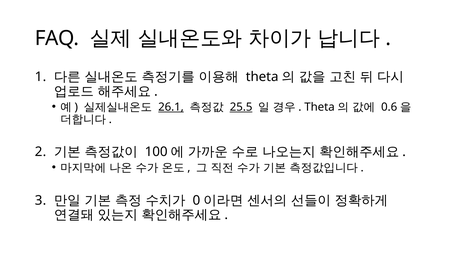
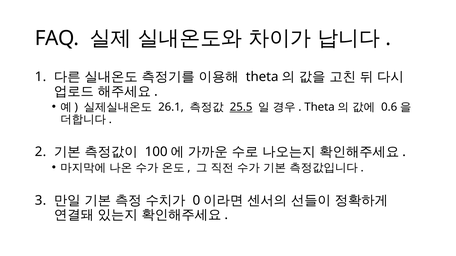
26.1 underline: present -> none
